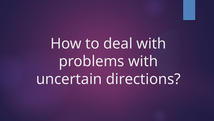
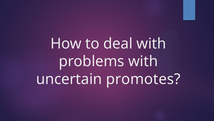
directions: directions -> promotes
